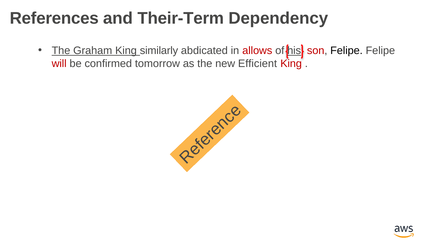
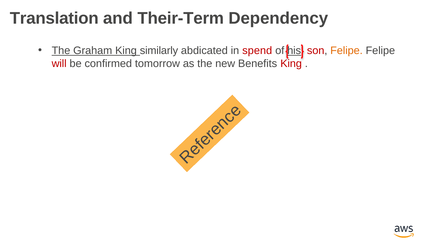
References: References -> Translation
allows: allows -> spend
Felipe at (346, 51) colour: black -> orange
Efficient: Efficient -> Benefits
